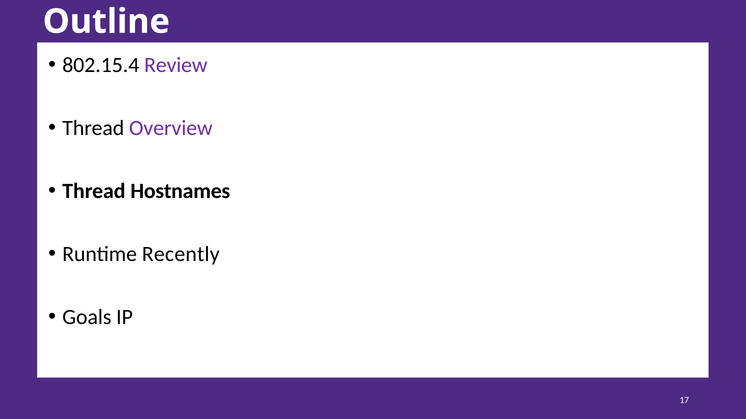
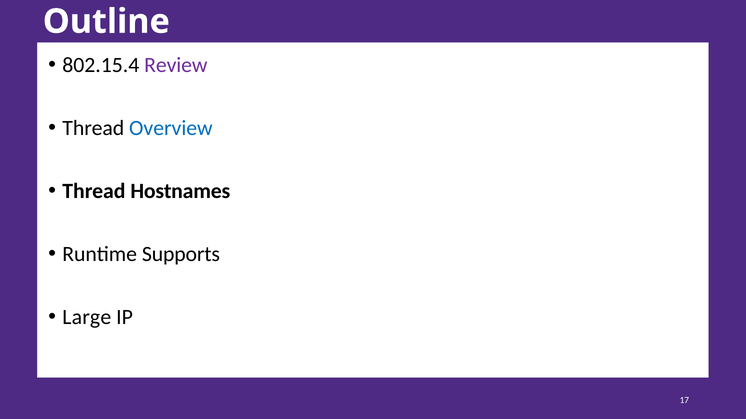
Overview colour: purple -> blue
Recently: Recently -> Supports
Goals: Goals -> Large
